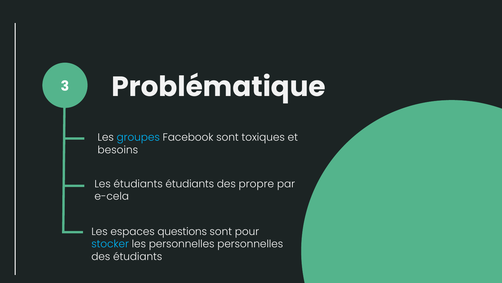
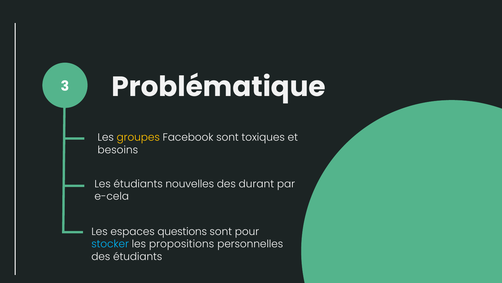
groupes colour: light blue -> yellow
étudiants étudiants: étudiants -> nouvelles
propre: propre -> durant
les personnelles: personnelles -> propositions
